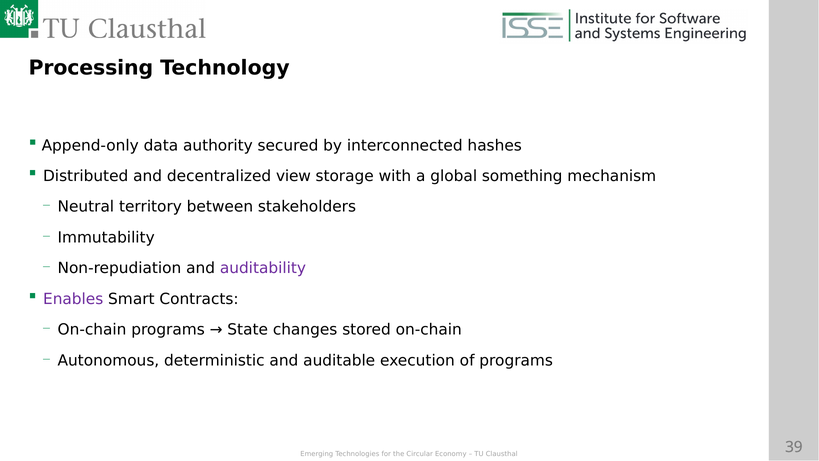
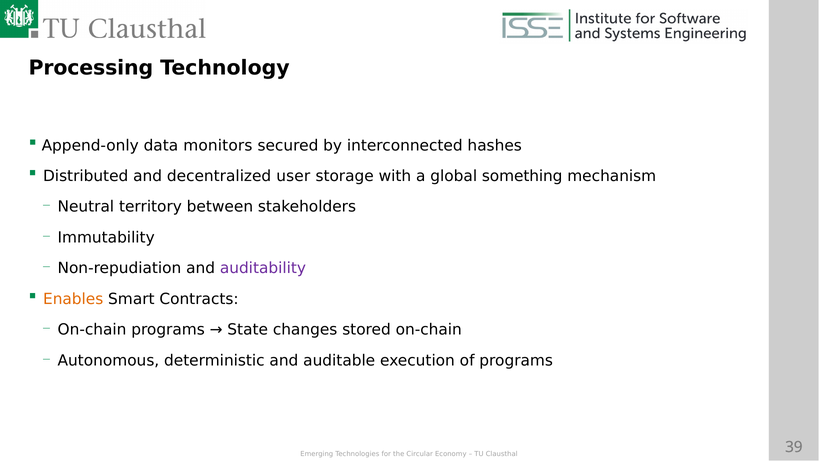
authority: authority -> monitors
view: view -> user
Enables colour: purple -> orange
